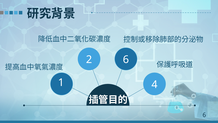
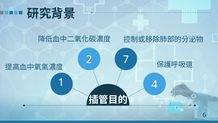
2 6: 6 -> 7
